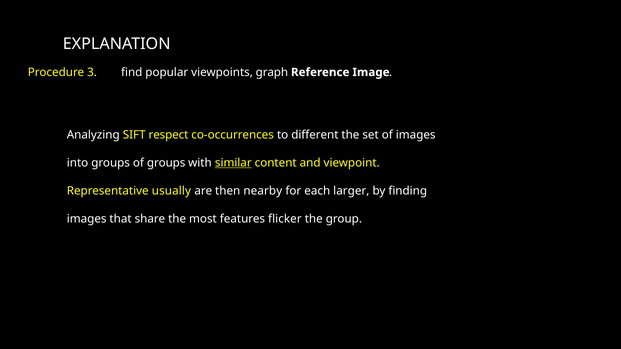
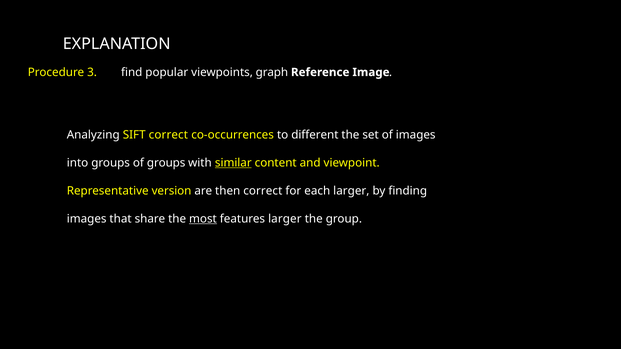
SIFT respect: respect -> correct
usually: usually -> version
then nearby: nearby -> correct
most underline: none -> present
features flicker: flicker -> larger
